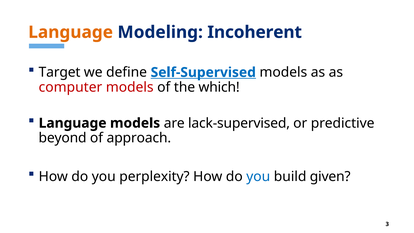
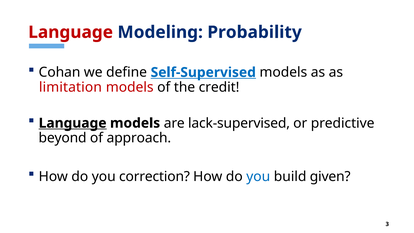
Language at (71, 32) colour: orange -> red
Incoherent: Incoherent -> Probability
Target: Target -> Cohan
computer: computer -> limitation
which: which -> credit
Language at (73, 123) underline: none -> present
perplexity: perplexity -> correction
